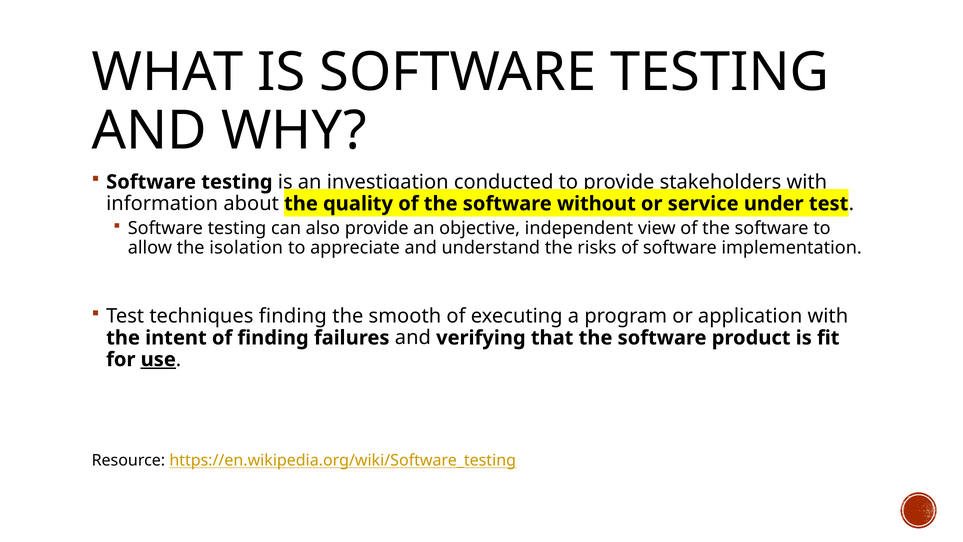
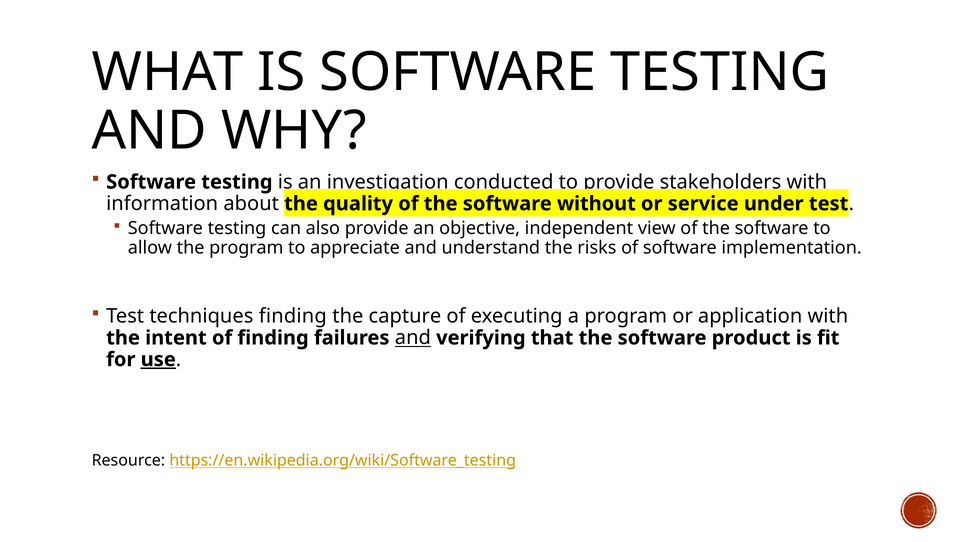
the isolation: isolation -> program
smooth: smooth -> capture
and at (413, 338) underline: none -> present
